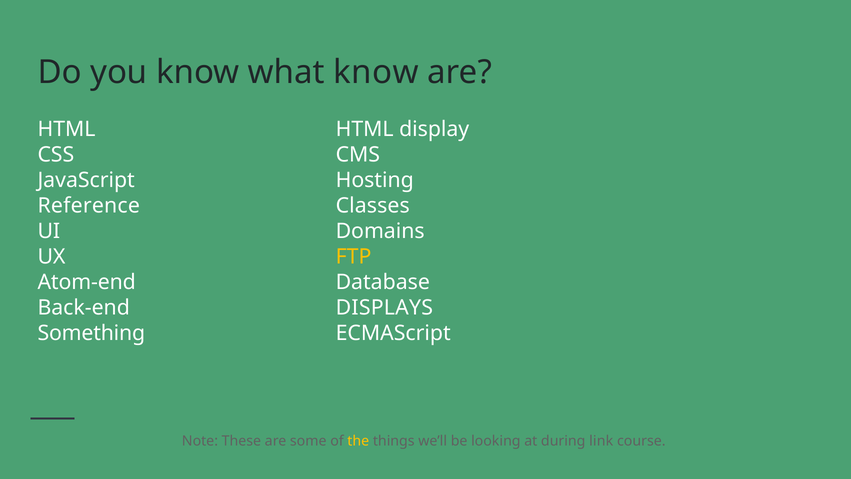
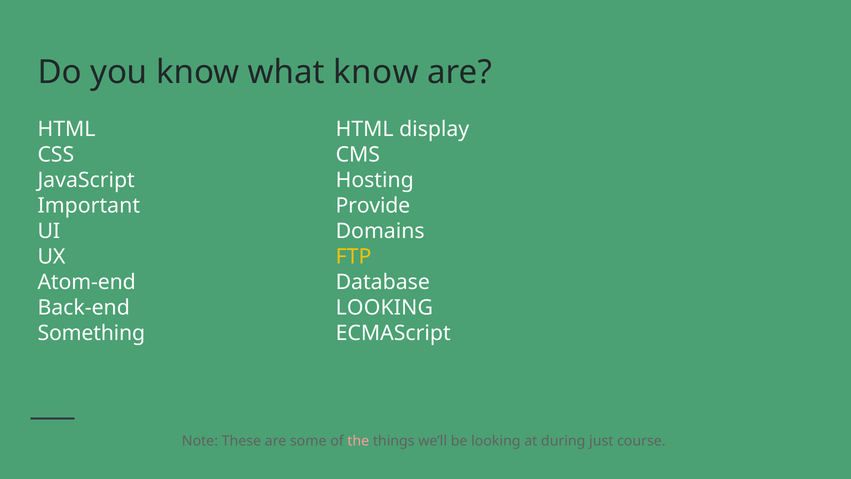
Reference: Reference -> Important
Classes: Classes -> Provide
DISPLAYS at (384, 308): DISPLAYS -> LOOKING
the colour: yellow -> pink
link: link -> just
